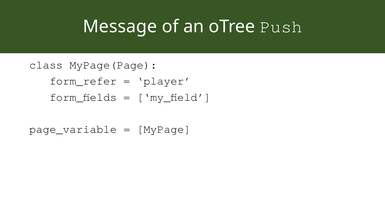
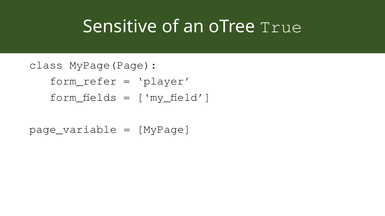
Message: Message -> Sensitive
Push: Push -> True
